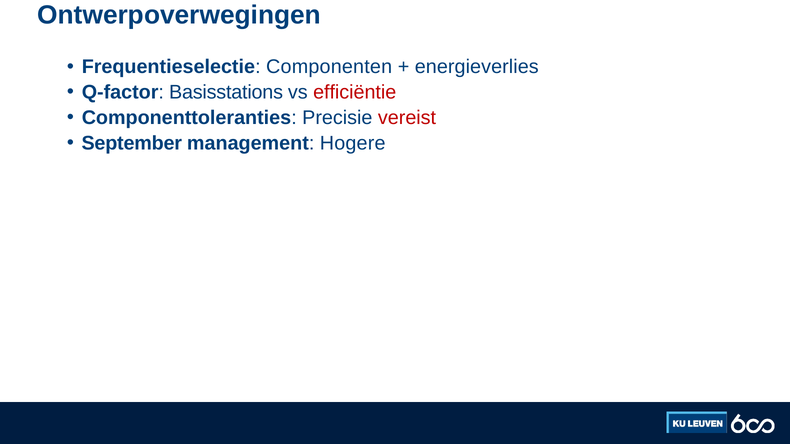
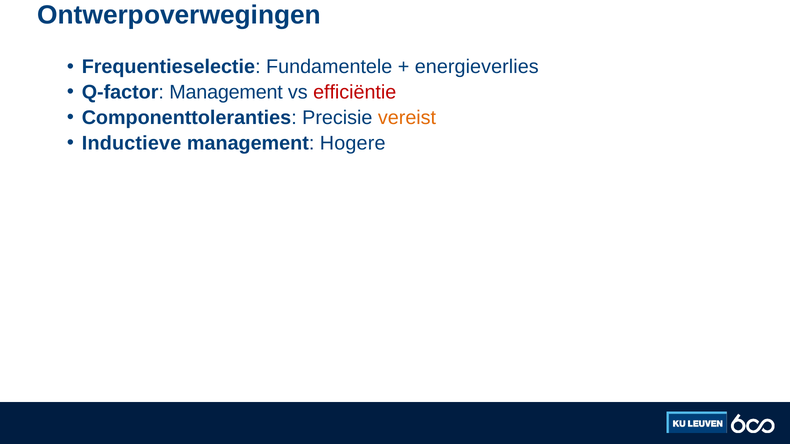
Componenten: Componenten -> Fundamentele
Q-factor Basisstations: Basisstations -> Management
vereist colour: red -> orange
September: September -> Inductieve
